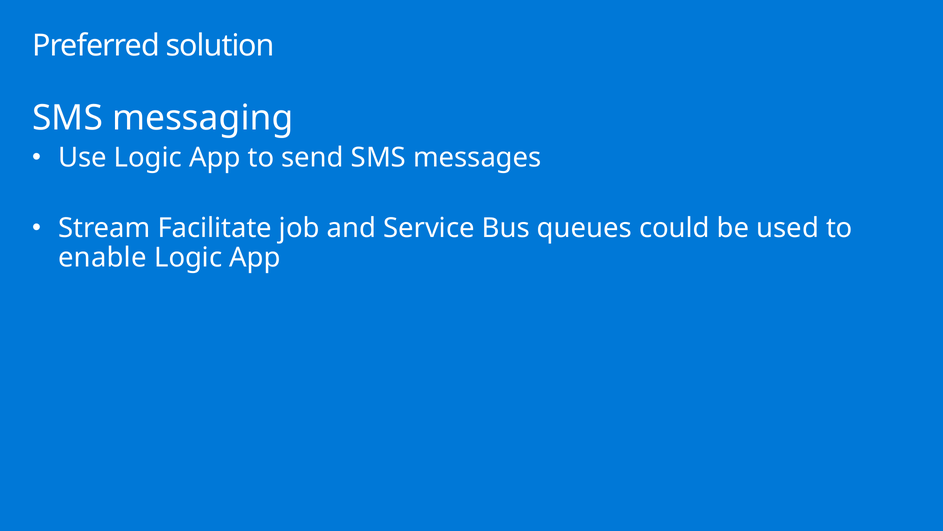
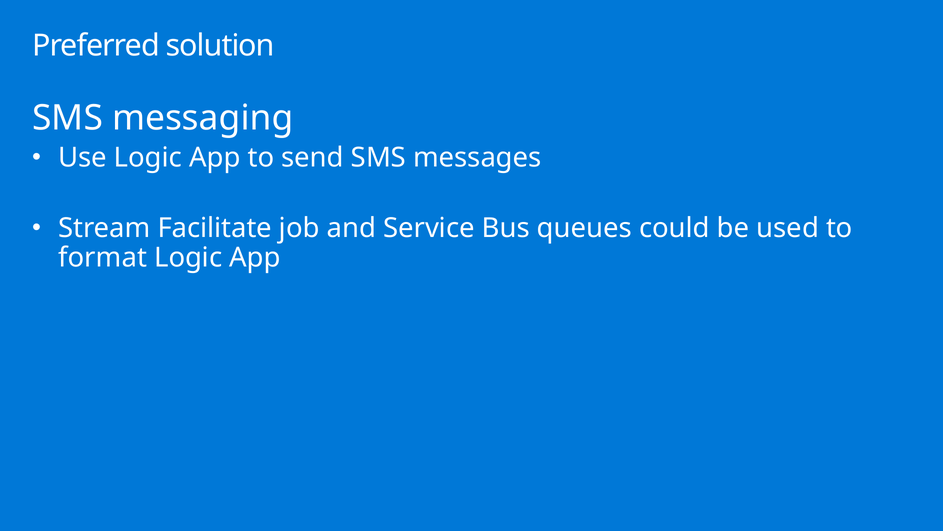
enable: enable -> format
